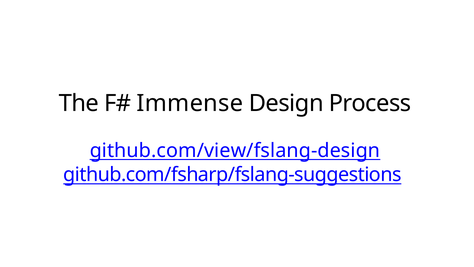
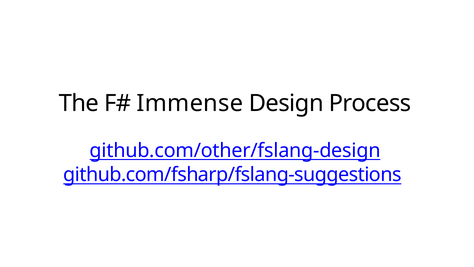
github.com/view/fslang-design: github.com/view/fslang-design -> github.com/other/fslang-design
